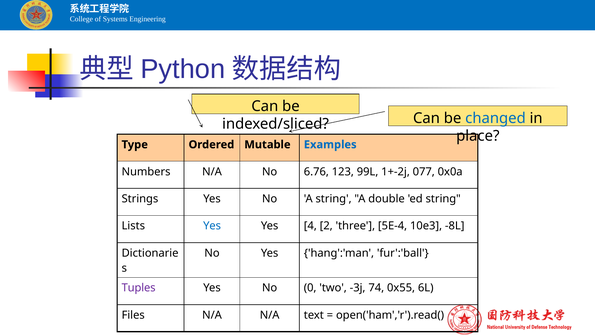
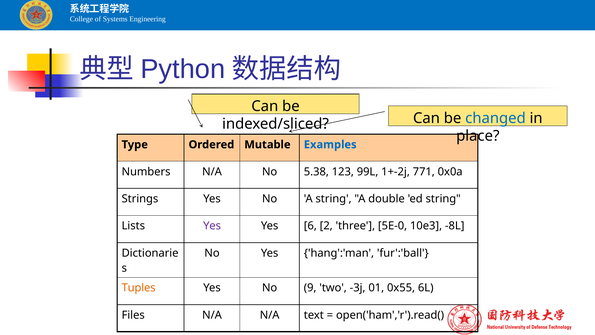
6.76: 6.76 -> 5.38
077: 077 -> 771
Yes at (212, 226) colour: blue -> purple
4: 4 -> 6
5E-4: 5E-4 -> 5E-0
Tuples colour: purple -> orange
0: 0 -> 9
74: 74 -> 01
